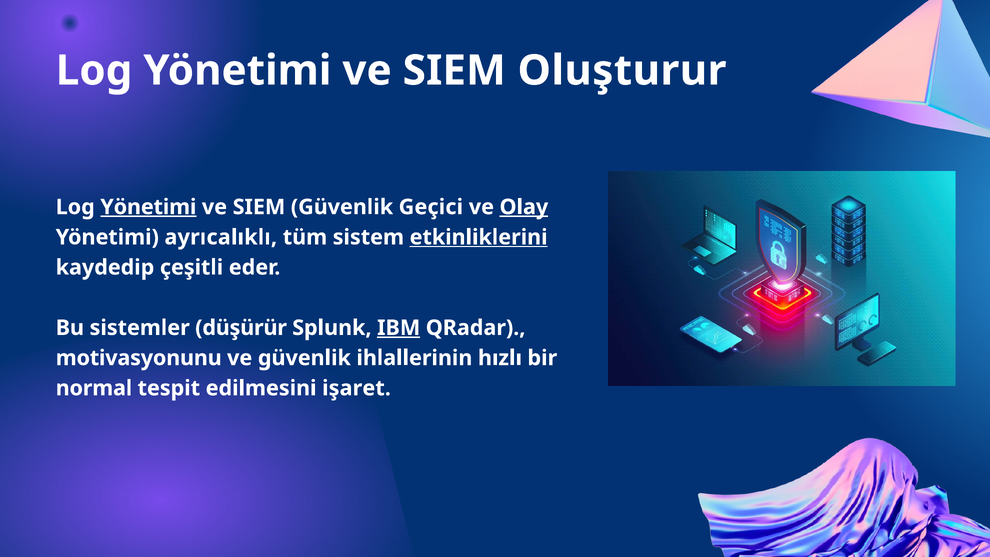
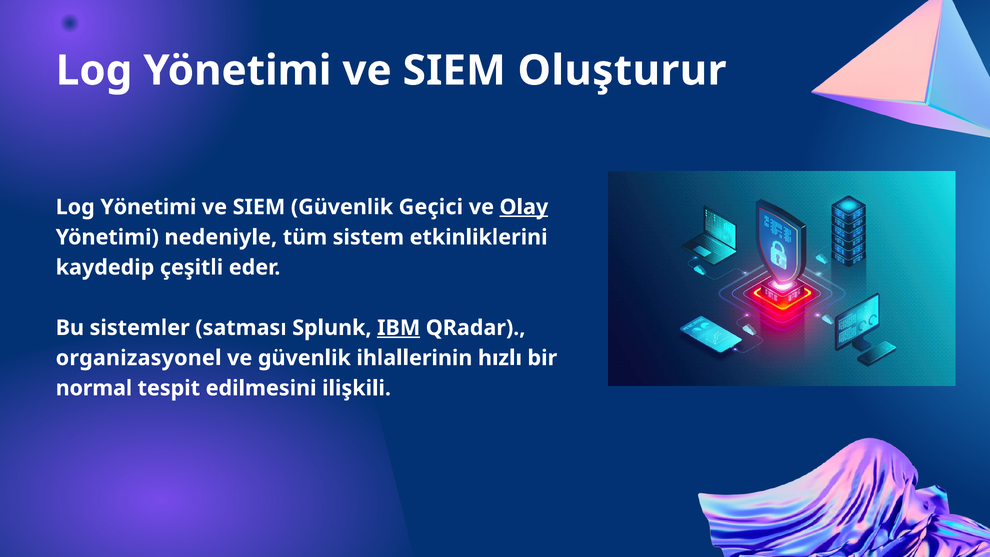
Yönetimi at (148, 207) underline: present -> none
ayrıcalıklı: ayrıcalıklı -> nedeniyle
etkinliklerini underline: present -> none
düşürür: düşürür -> satması
motivasyonunu: motivasyonunu -> organizasyonel
işaret: işaret -> ilişkili
